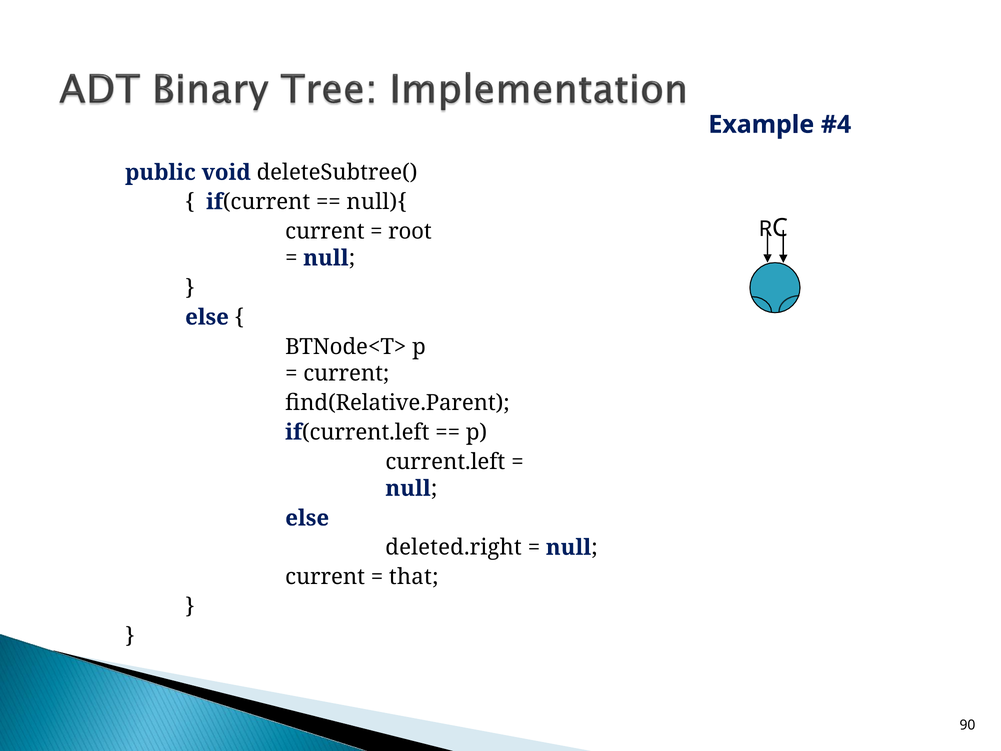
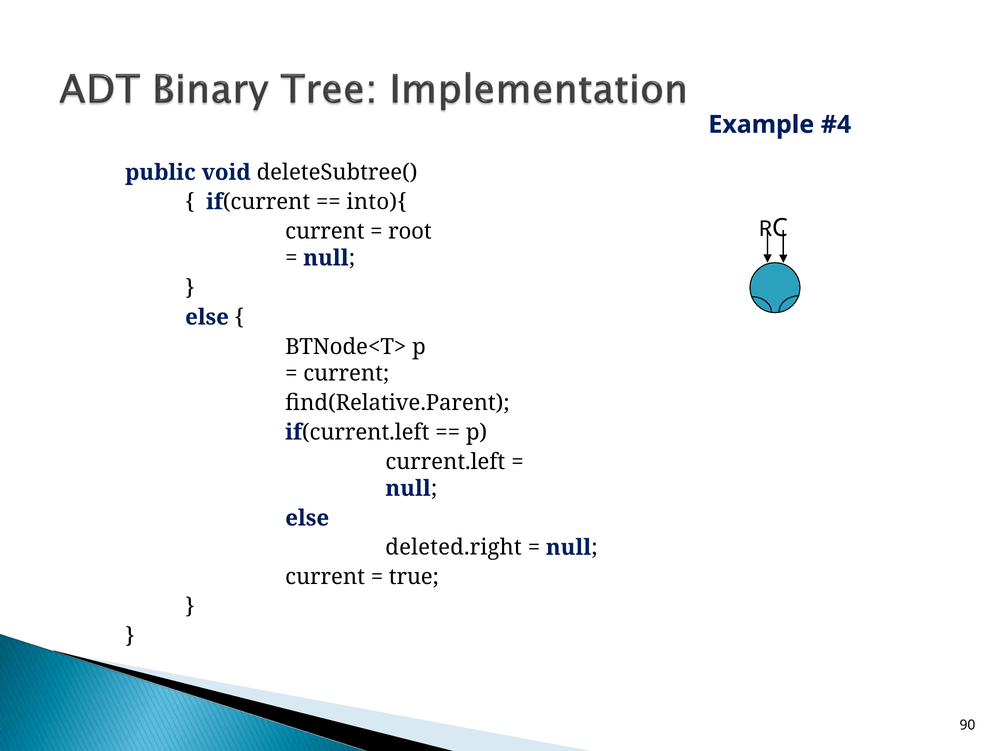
null){: null){ -> into){
that: that -> true
